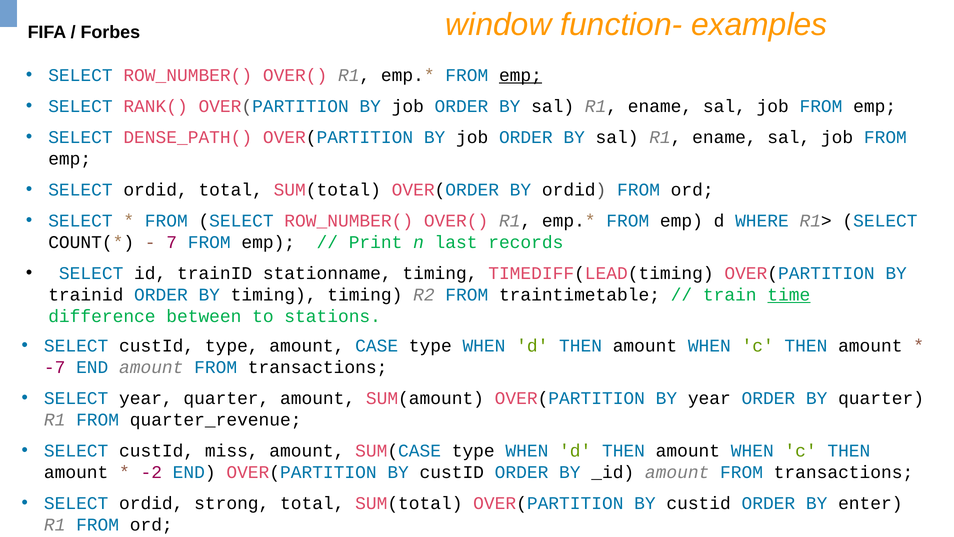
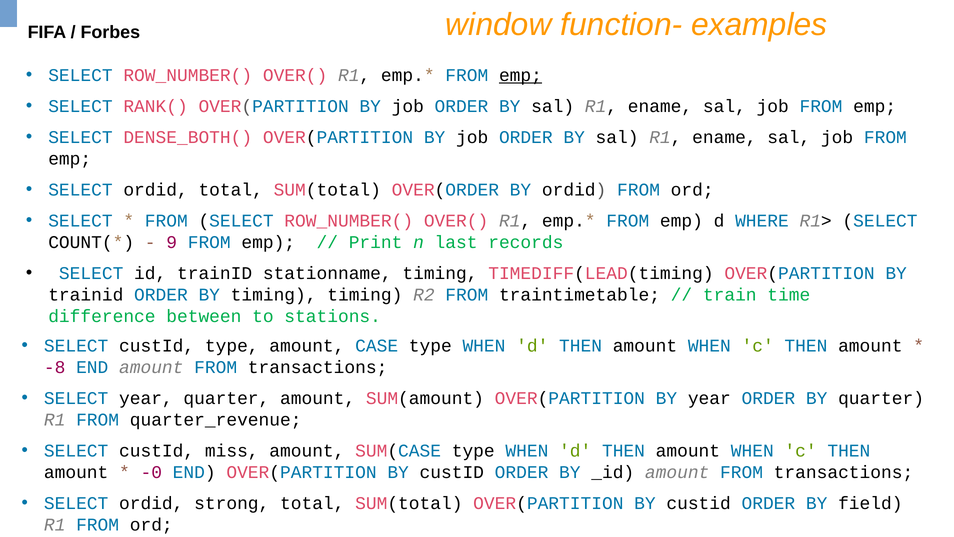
DENSE_PATH(: DENSE_PATH( -> DENSE_BOTH(
7: 7 -> 9
time underline: present -> none
-7: -7 -> -8
-2: -2 -> -0
enter: enter -> field
